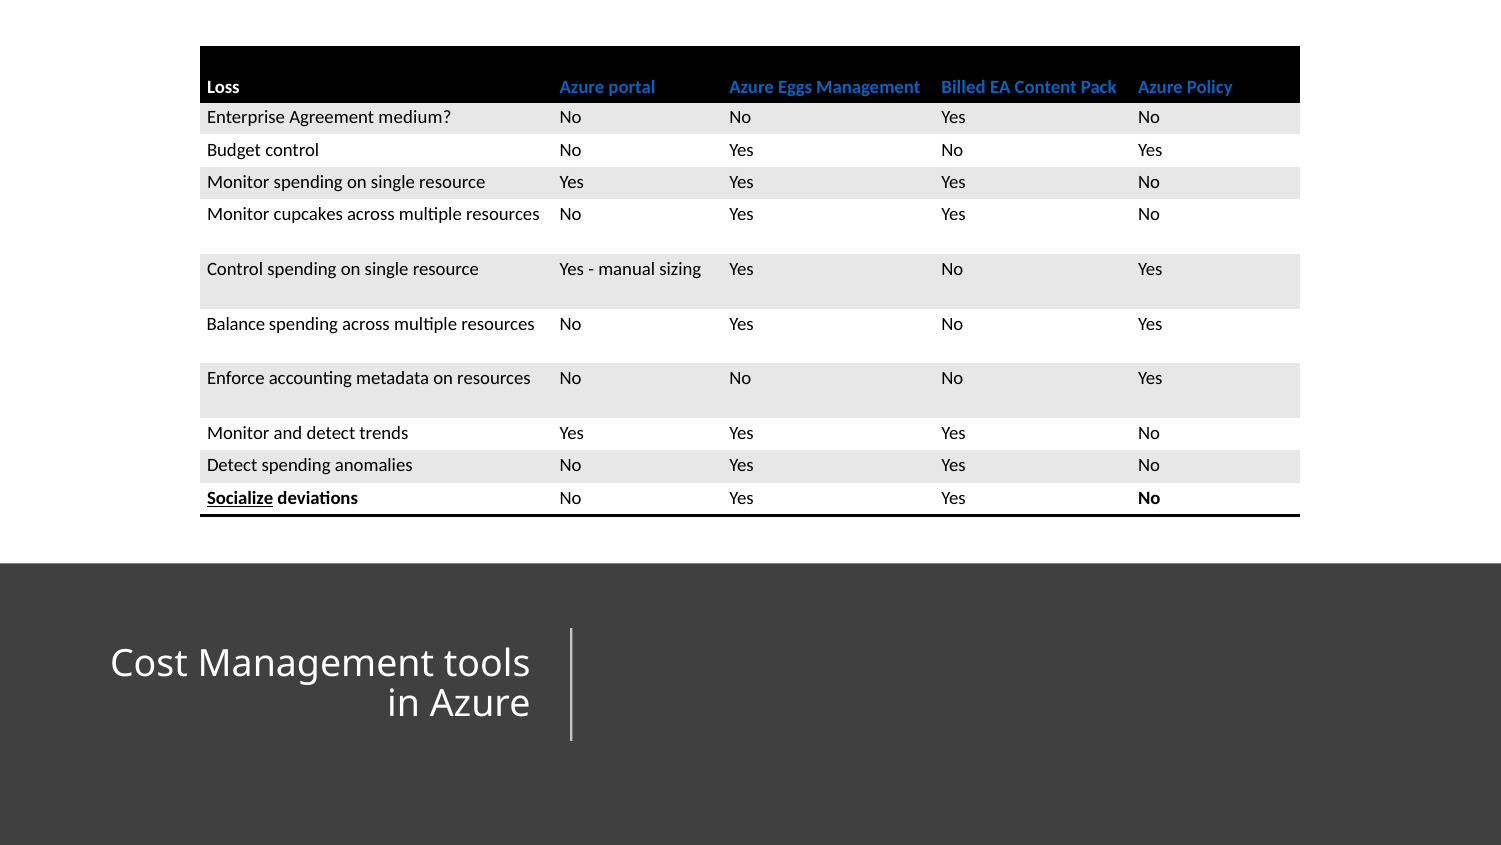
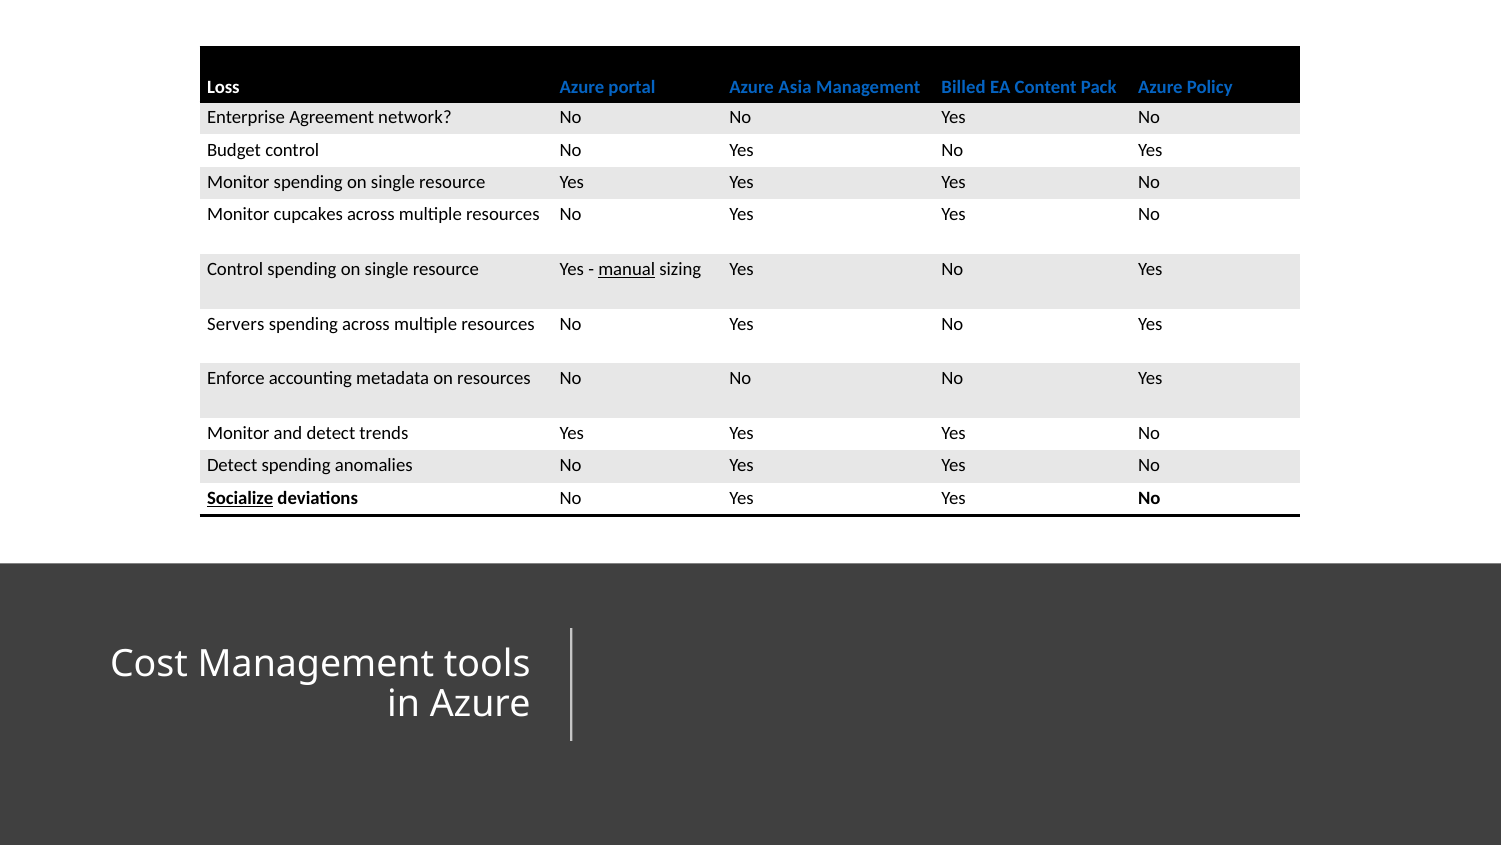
Eggs: Eggs -> Asia
medium: medium -> network
manual underline: none -> present
Balance: Balance -> Servers
